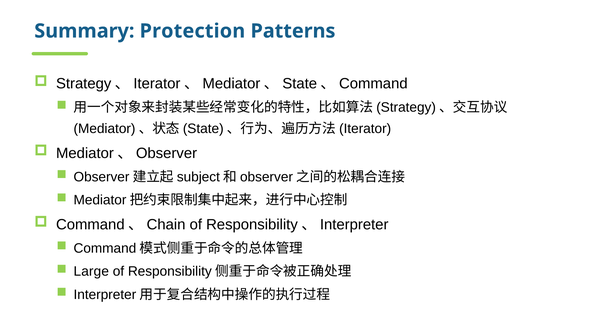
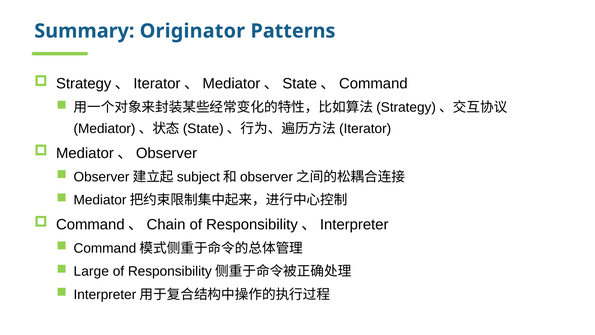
Protection: Protection -> Originator
